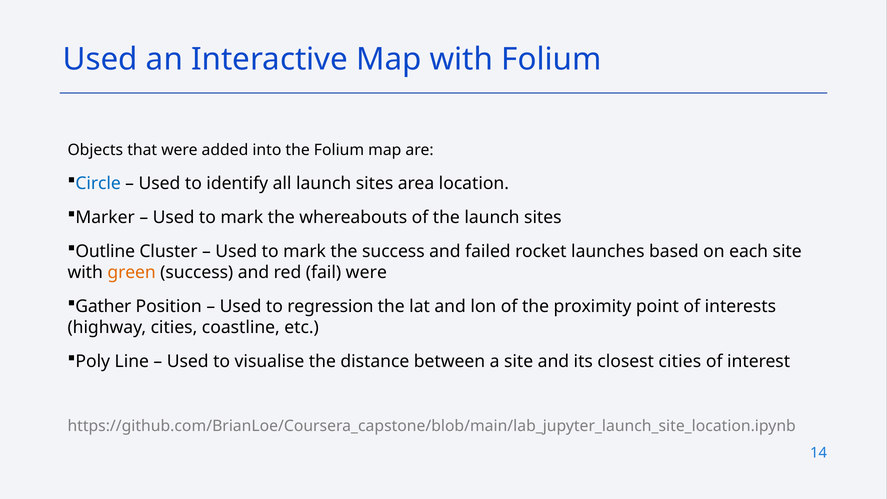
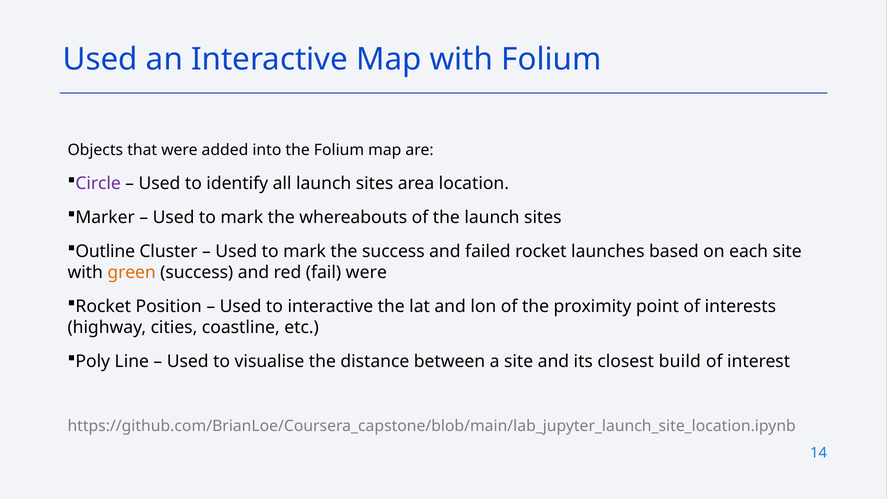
Circle colour: blue -> purple
Gather at (103, 306): Gather -> Rocket
to regression: regression -> interactive
closest cities: cities -> build
